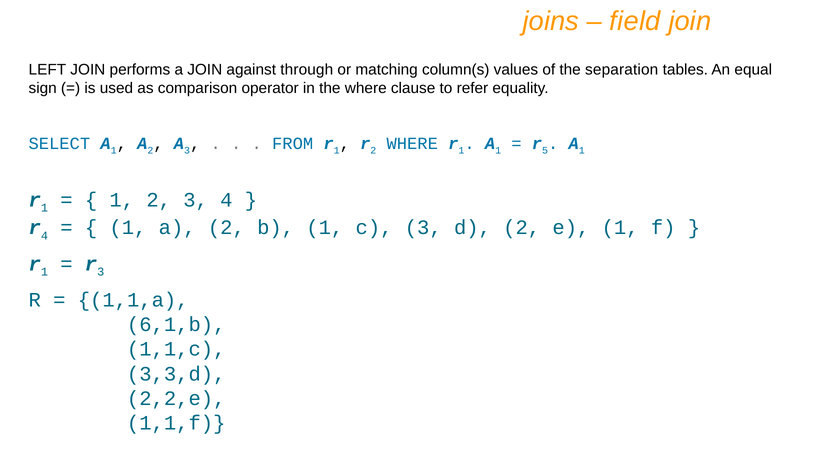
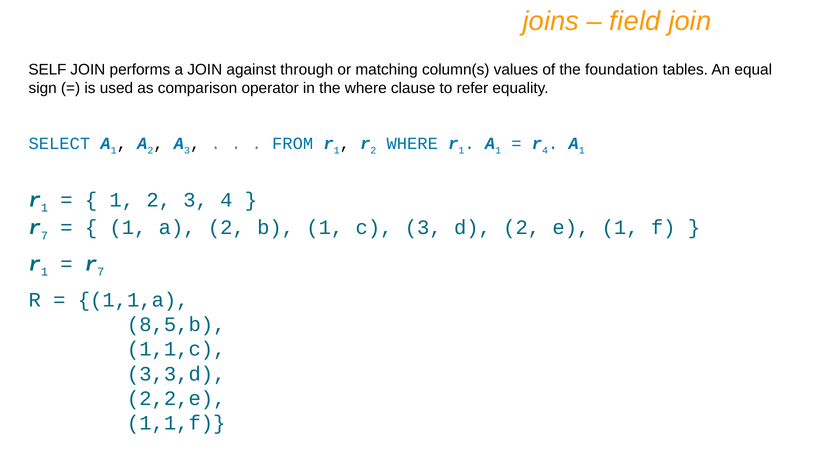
LEFT: LEFT -> SELF
separation: separation -> foundation
r 5: 5 -> 4
4 at (44, 236): 4 -> 7
3 at (101, 272): 3 -> 7
6,1,b: 6,1,b -> 8,5,b
